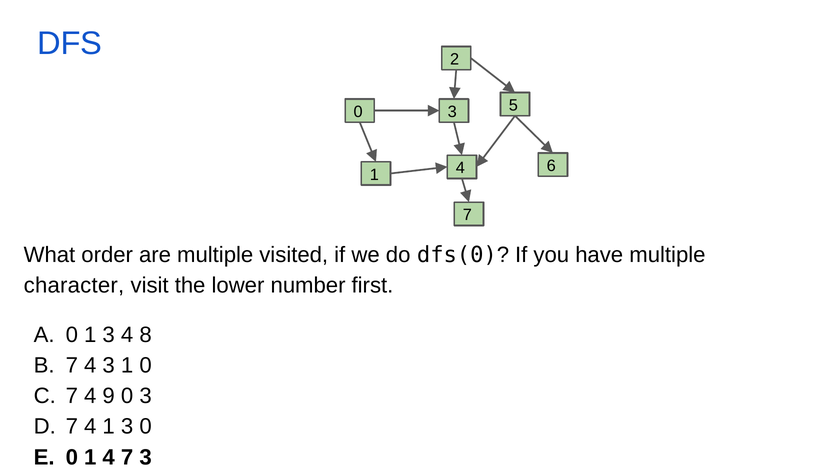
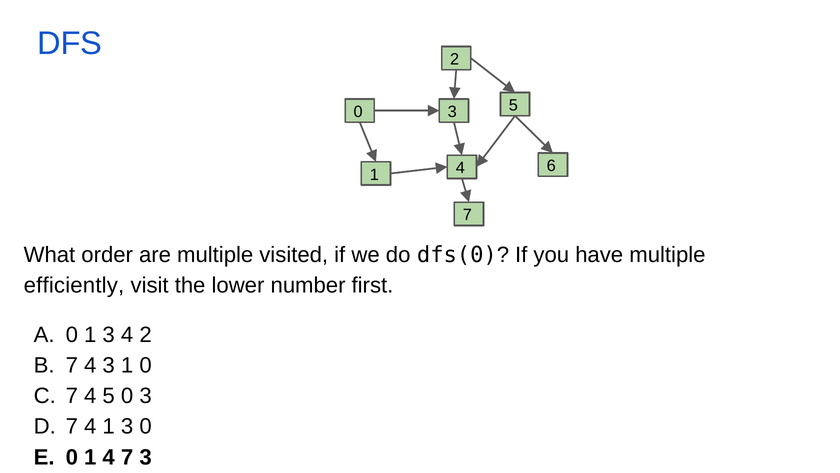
character: character -> efficiently
4 8: 8 -> 2
7 4 9: 9 -> 5
